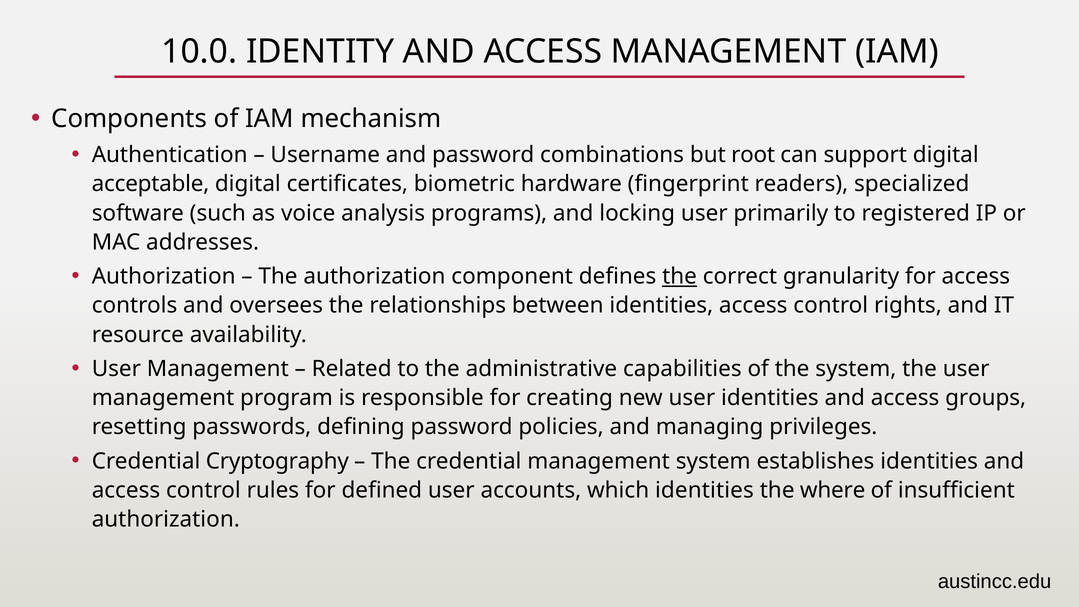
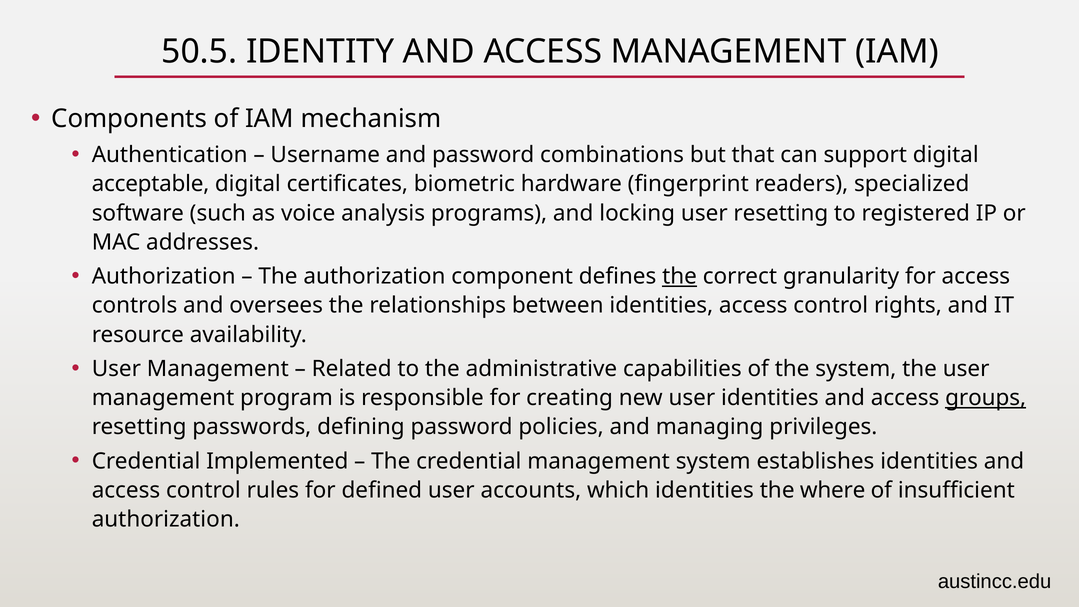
10.0: 10.0 -> 50.5
root: root -> that
user primarily: primarily -> resetting
groups underline: none -> present
Cryptography: Cryptography -> Implemented
